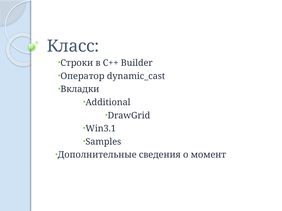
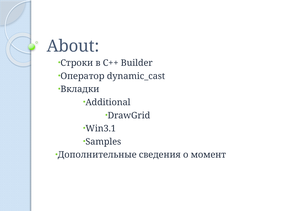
Класс: Класс -> About
